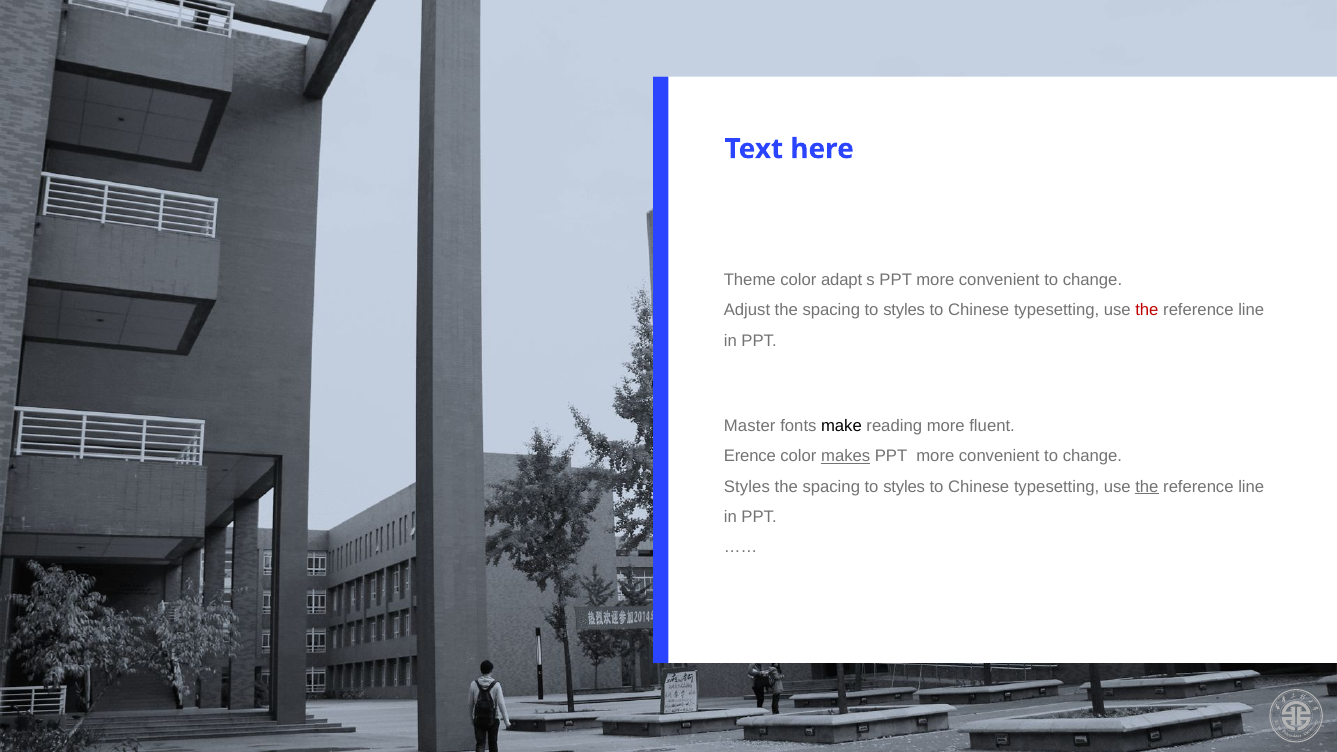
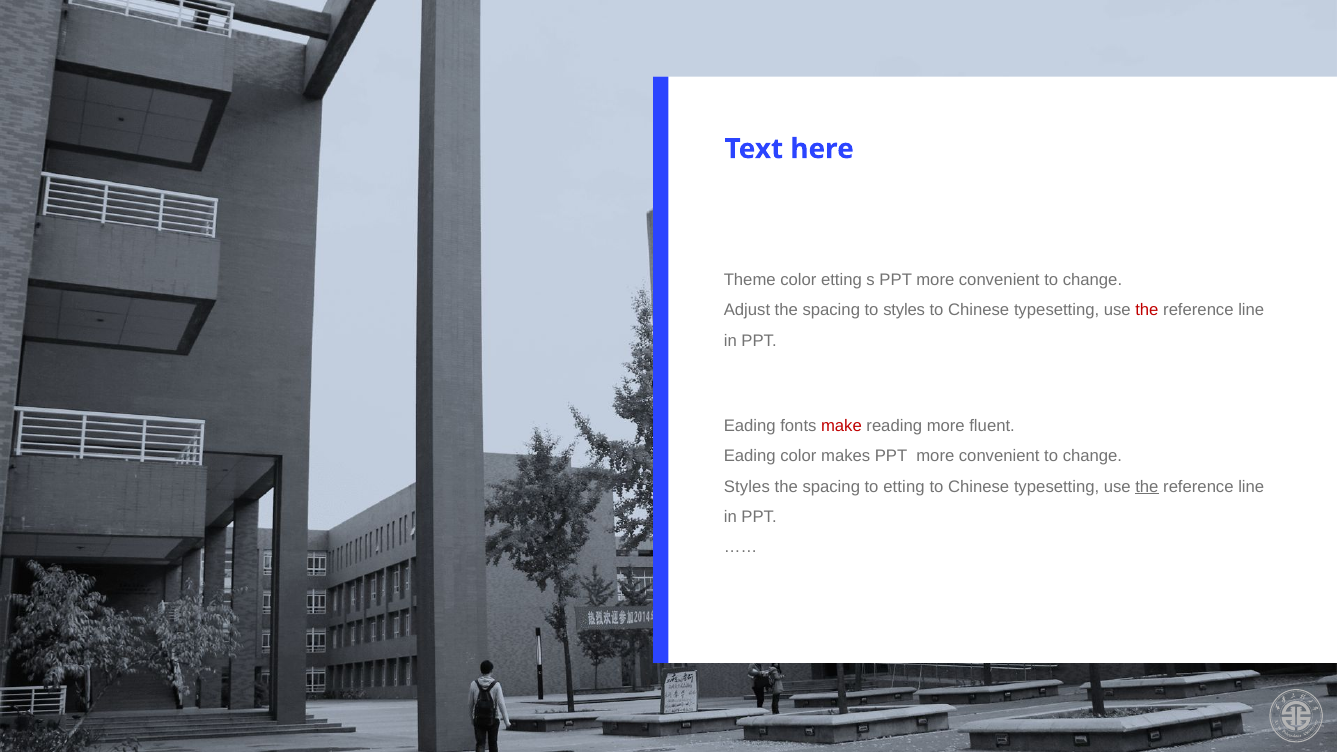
color adapt: adapt -> etting
Master at (750, 426): Master -> Eading
make colour: black -> red
Erence at (750, 457): Erence -> Eading
makes underline: present -> none
styles at (904, 487): styles -> etting
